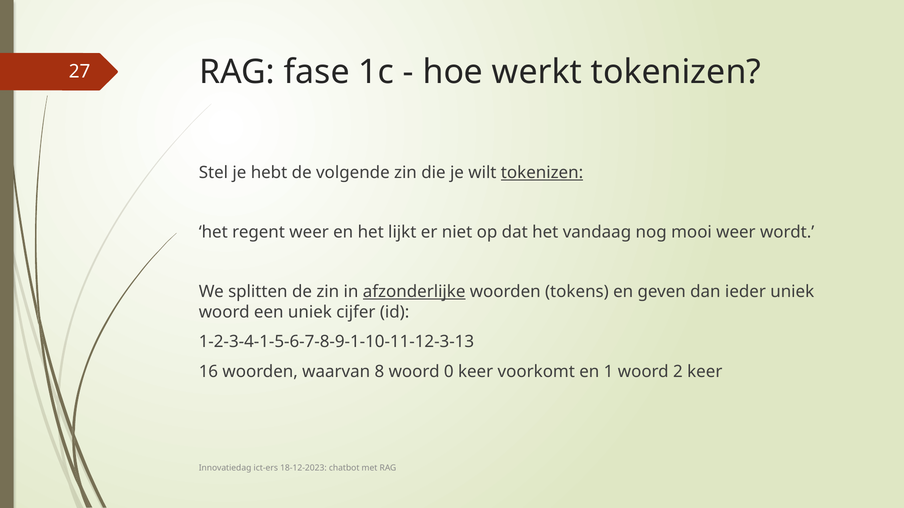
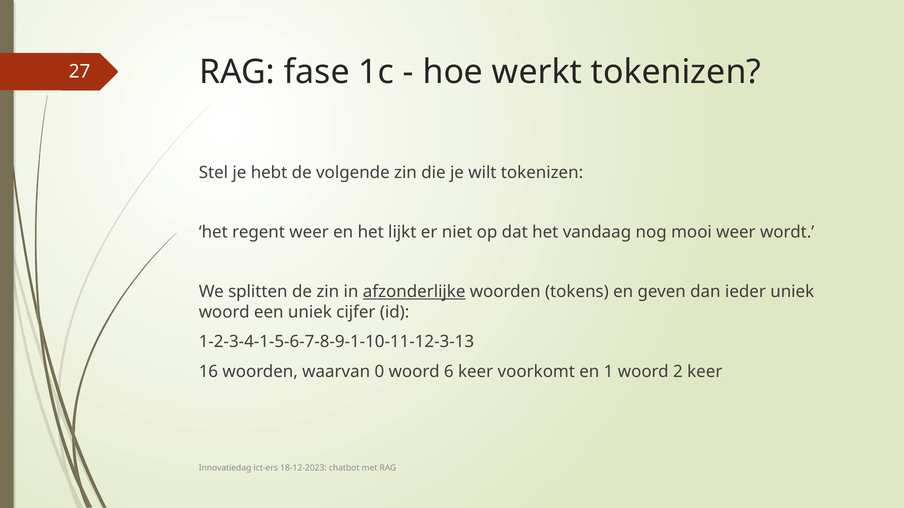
tokenizen at (542, 173) underline: present -> none
8: 8 -> 0
0: 0 -> 6
